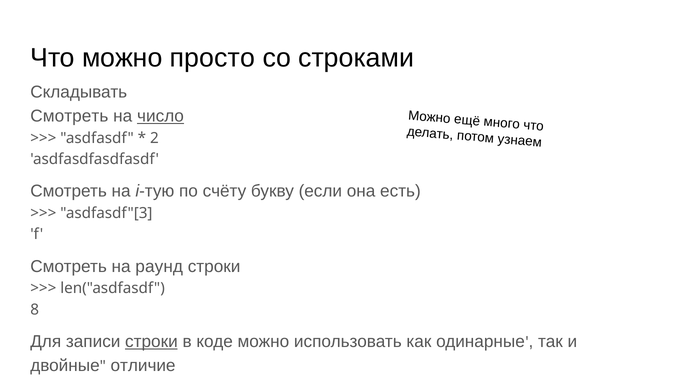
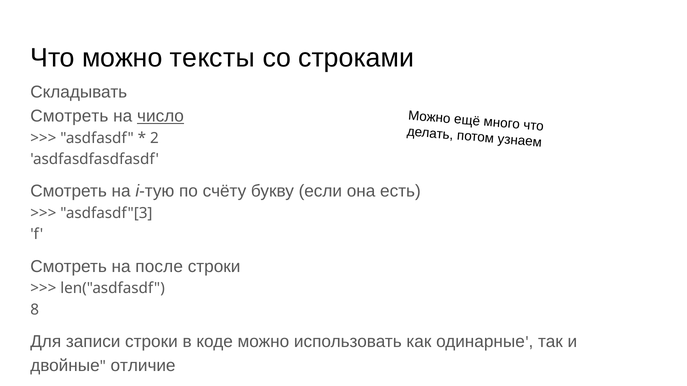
просто: просто -> тексты
раунд: раунд -> после
строки at (151, 342) underline: present -> none
